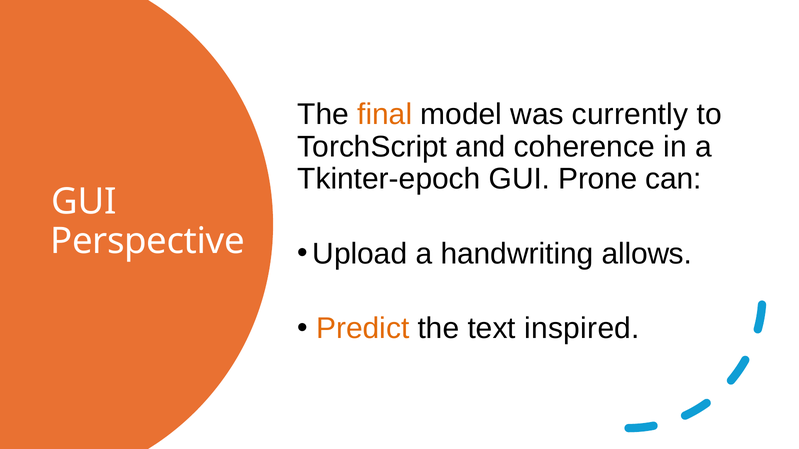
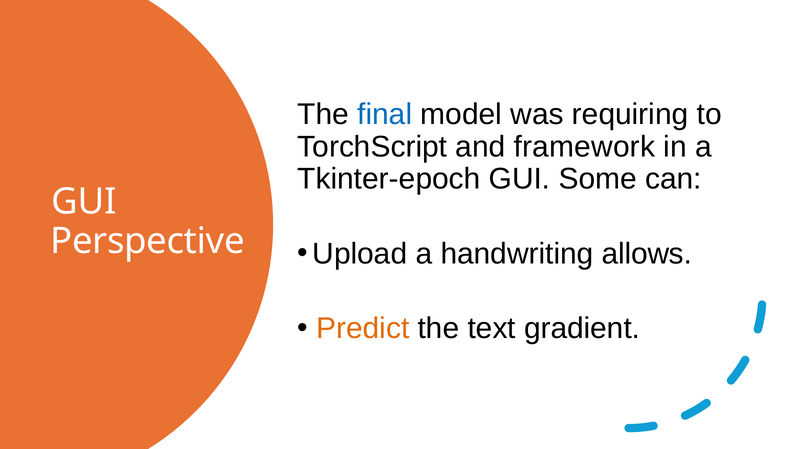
final colour: orange -> blue
currently: currently -> requiring
coherence: coherence -> framework
Prone: Prone -> Some
inspired: inspired -> gradient
